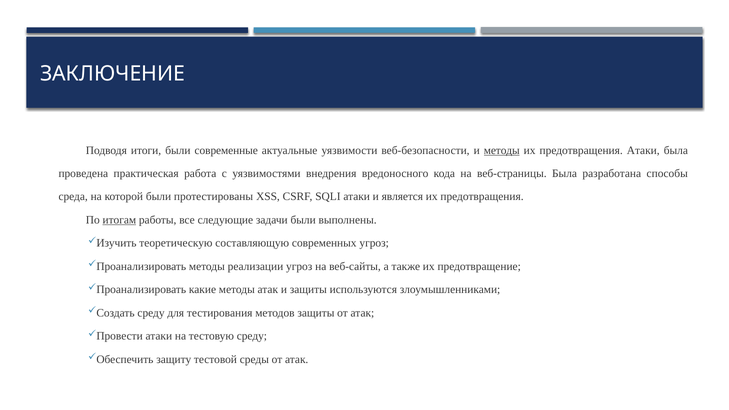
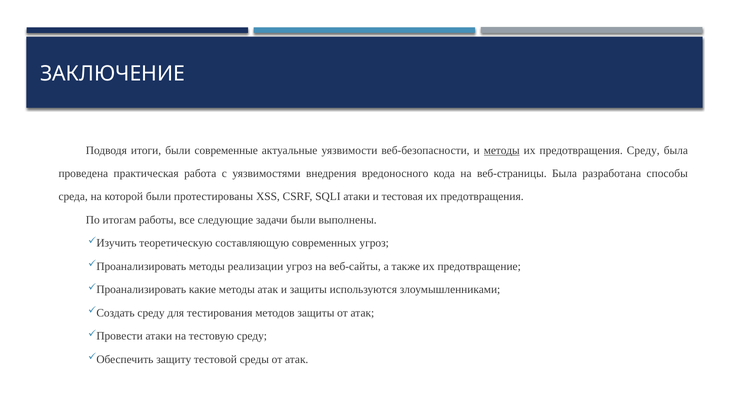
предотвращения Атаки: Атаки -> Среду
является: является -> тестовая
итогам underline: present -> none
